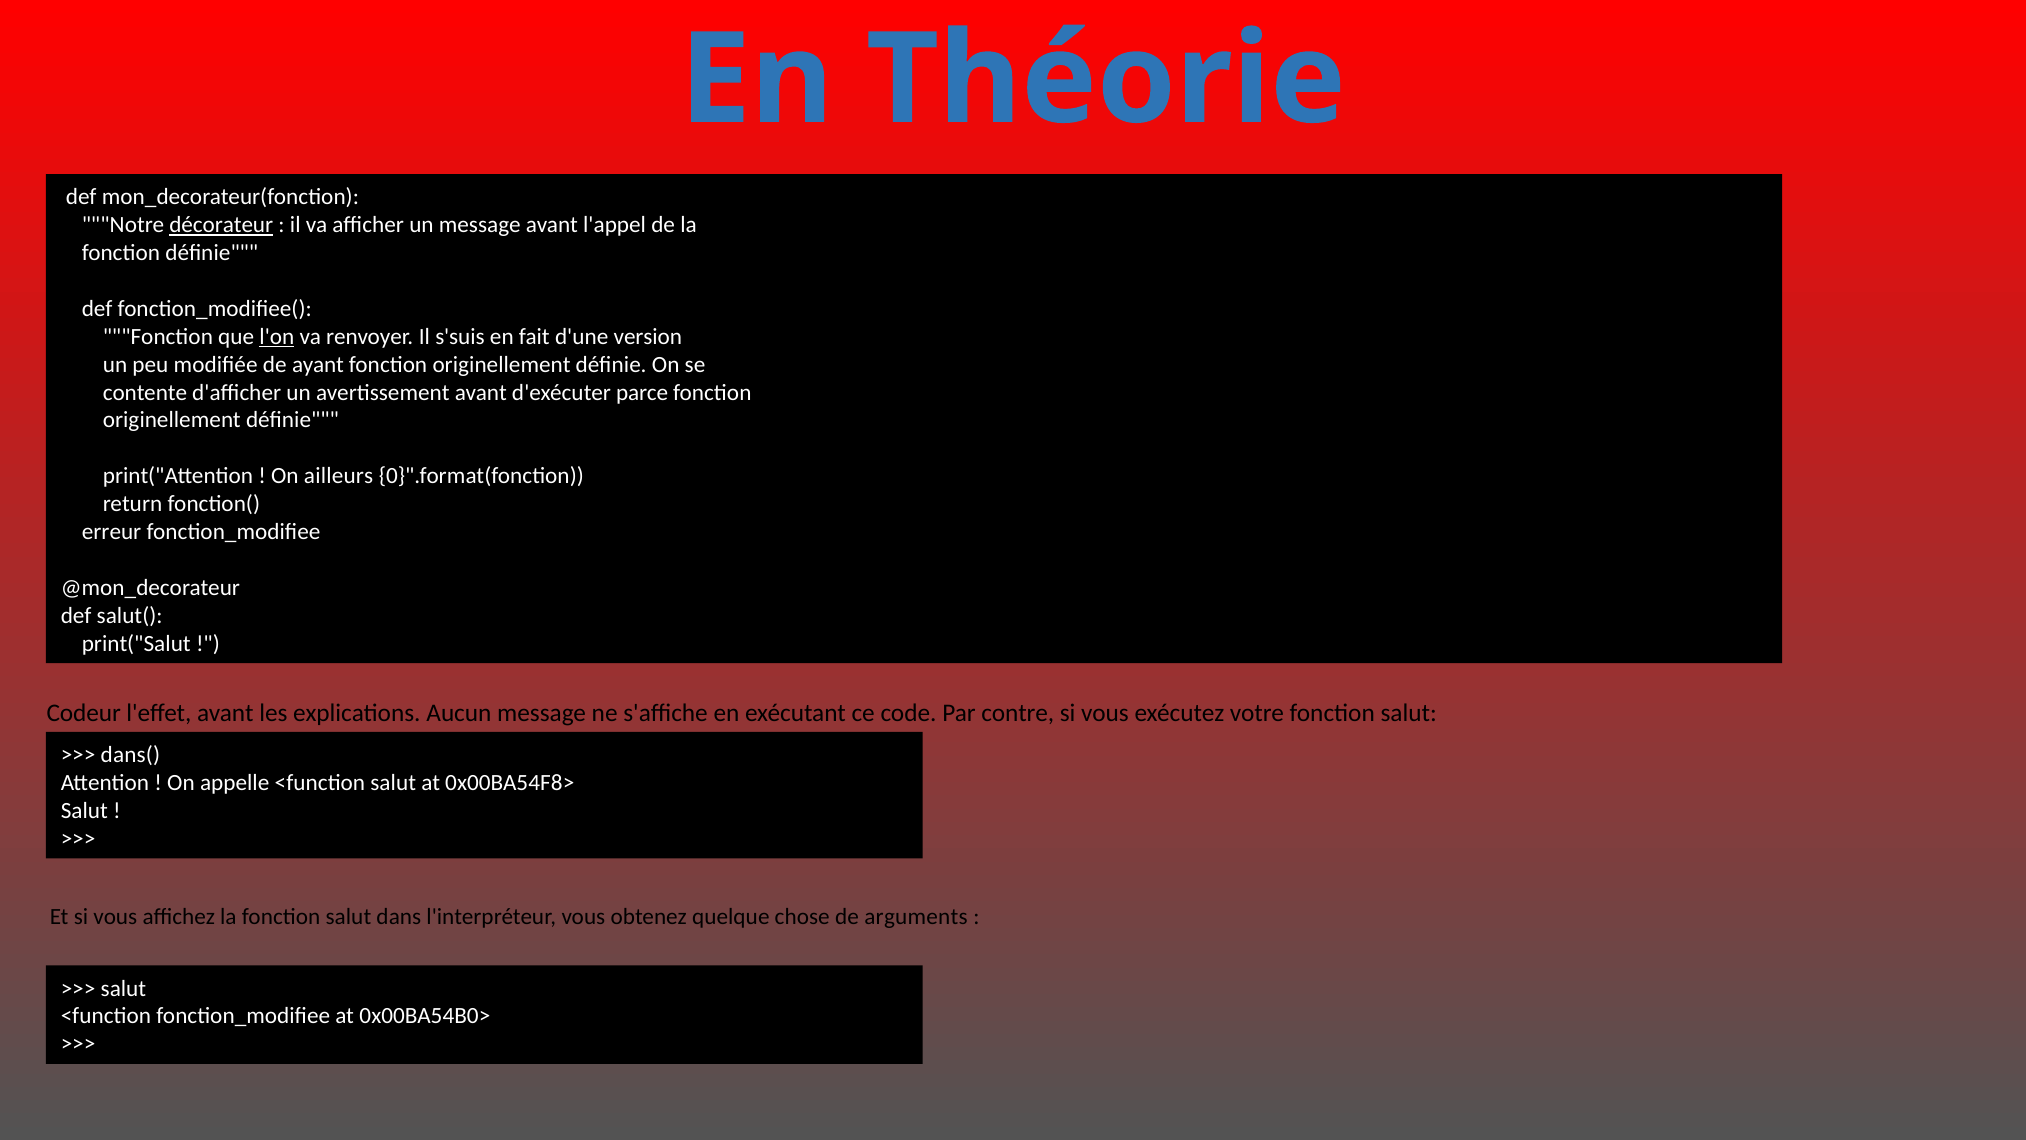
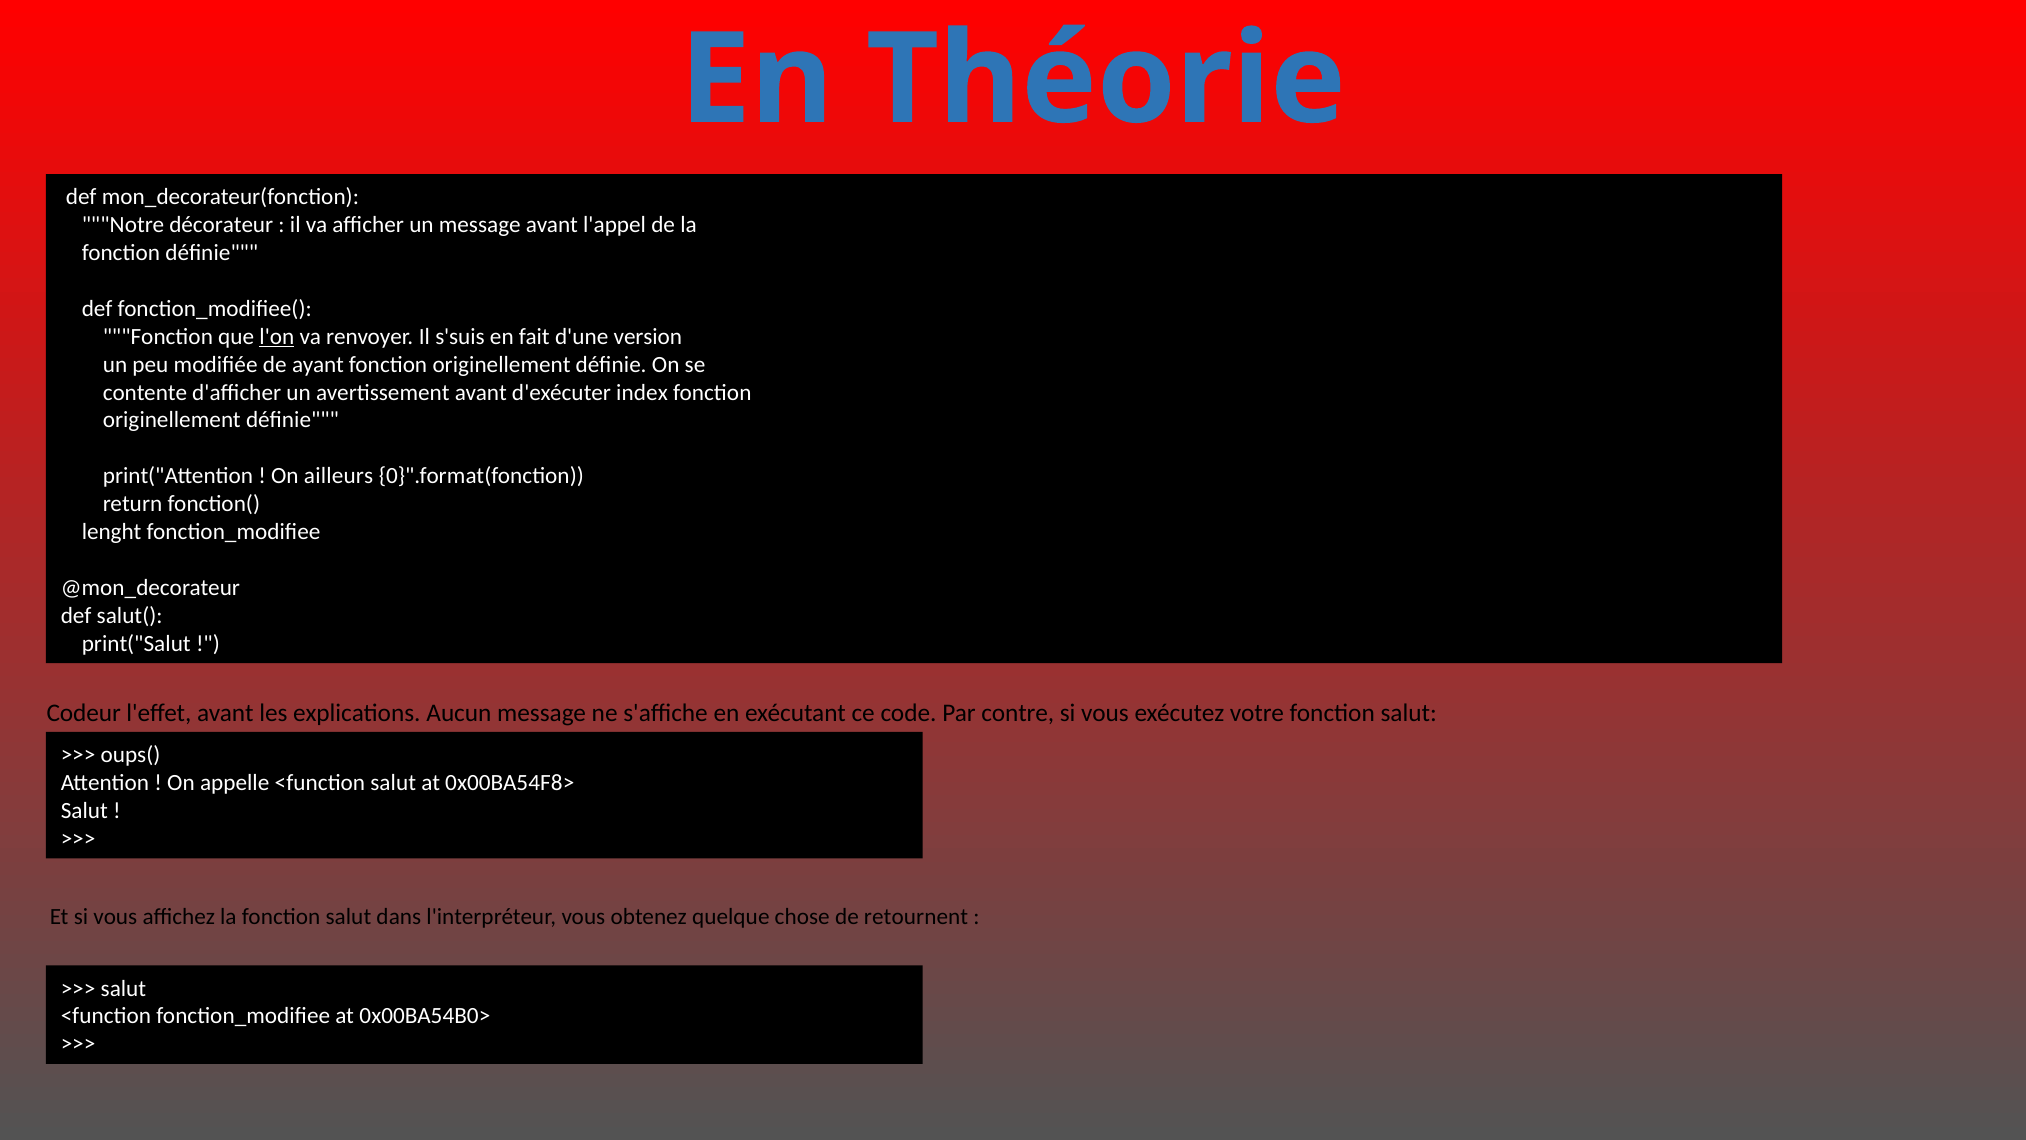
décorateur underline: present -> none
parce: parce -> index
erreur: erreur -> lenght
dans(: dans( -> oups(
arguments: arguments -> retournent
